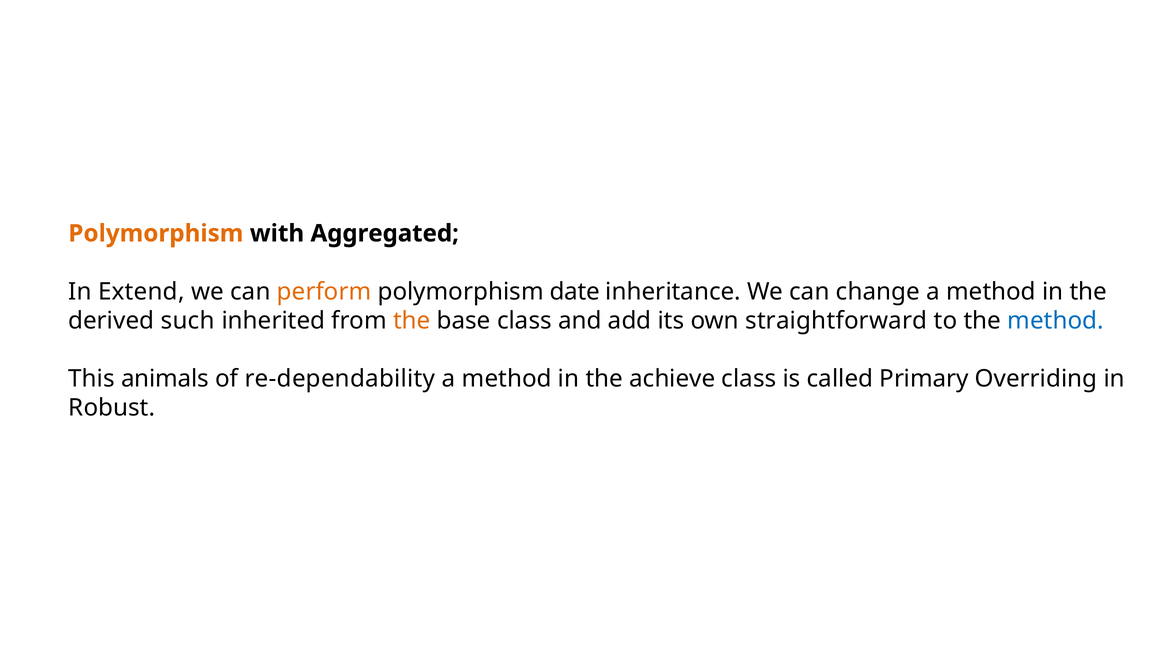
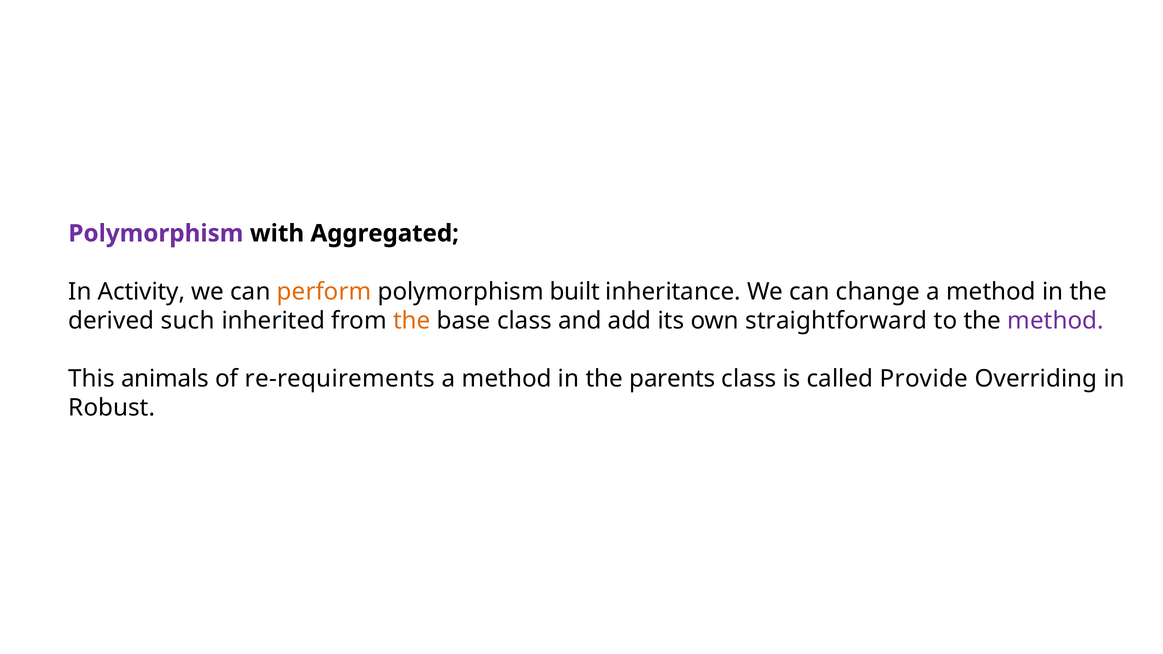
Polymorphism at (156, 234) colour: orange -> purple
Extend: Extend -> Activity
date: date -> built
method at (1056, 321) colour: blue -> purple
re-dependability: re-dependability -> re-requirements
achieve: achieve -> parents
Primary: Primary -> Provide
